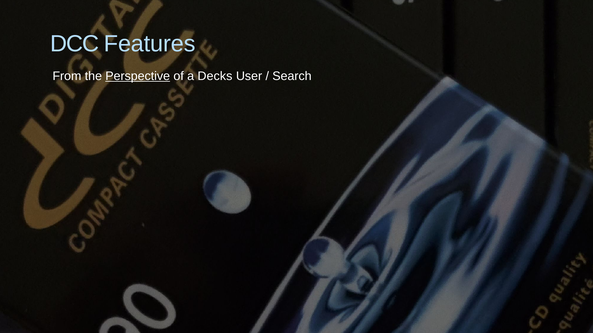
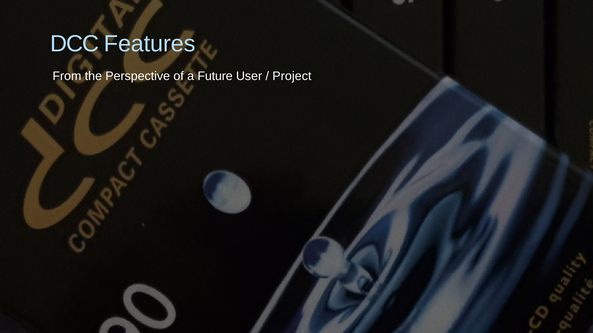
Perspective underline: present -> none
Decks: Decks -> Future
Search: Search -> Project
